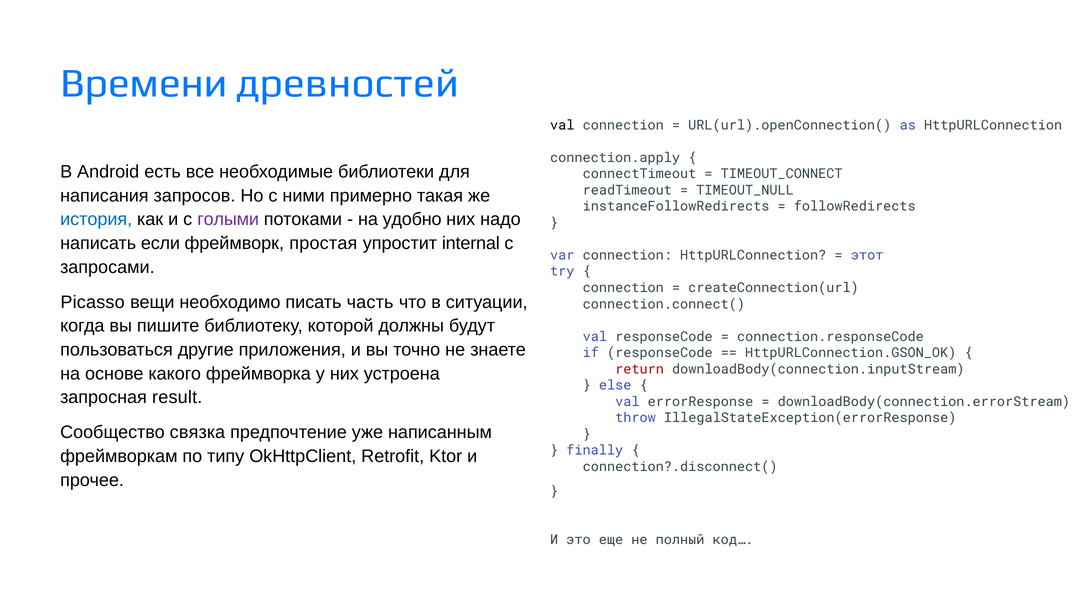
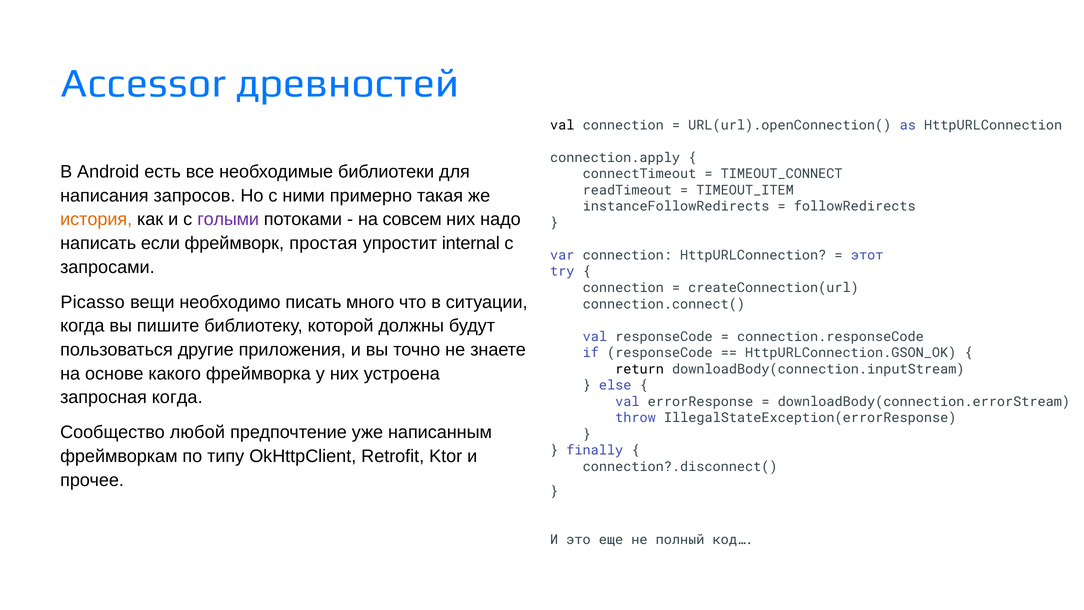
Времени: Времени -> Accessor
TIMEOUT_NULL: TIMEOUT_NULL -> TIMEOUT_ITEM
история colour: blue -> orange
удобно: удобно -> совсем
часть: часть -> много
return colour: red -> black
запросная result: result -> когда
связка: связка -> любой
